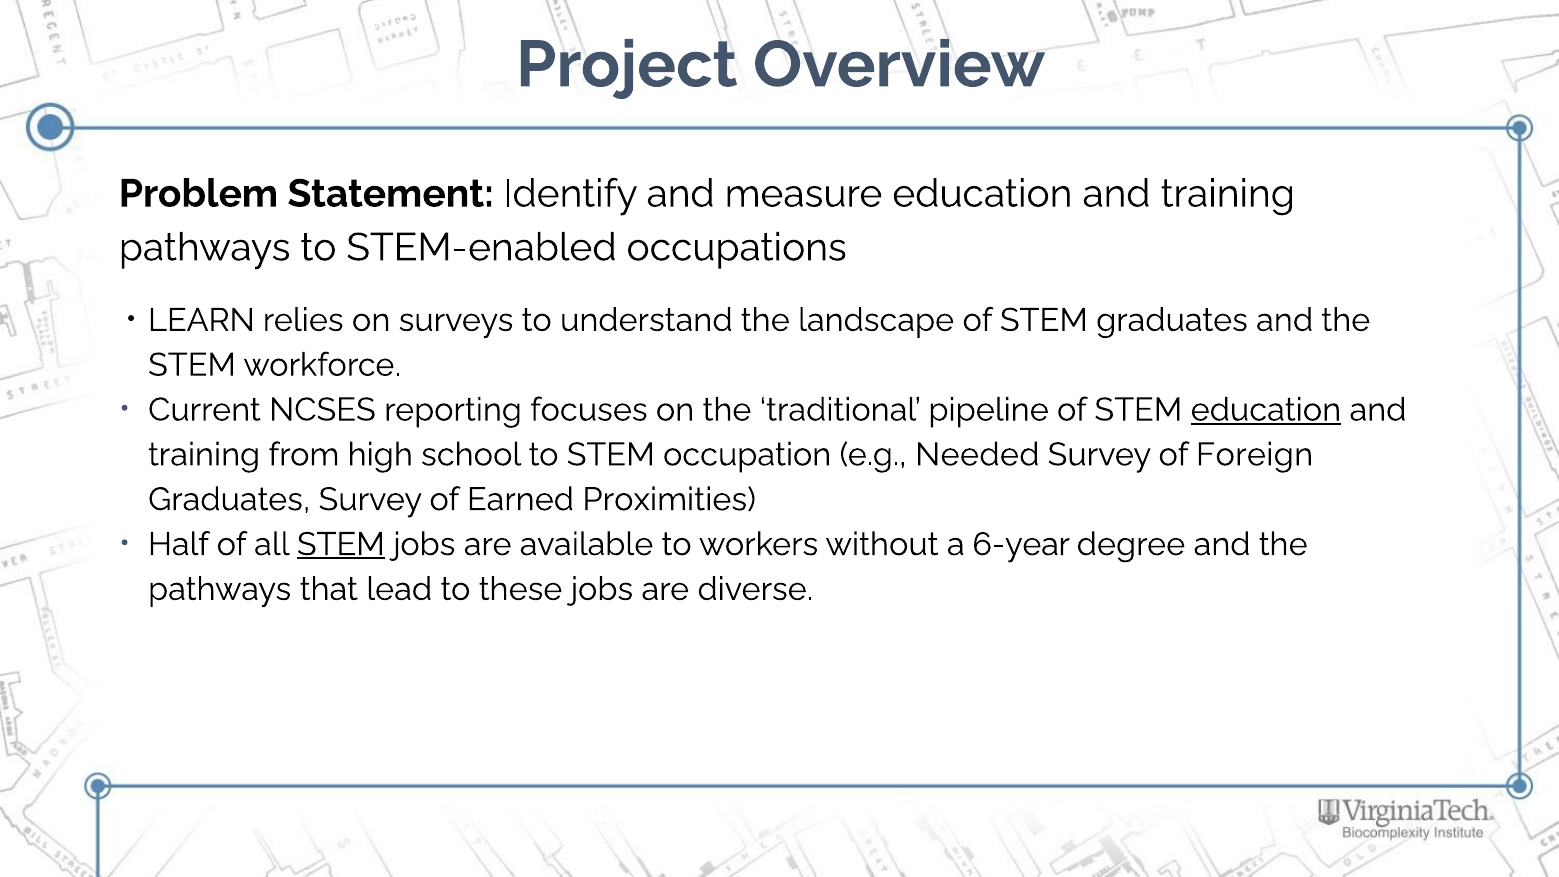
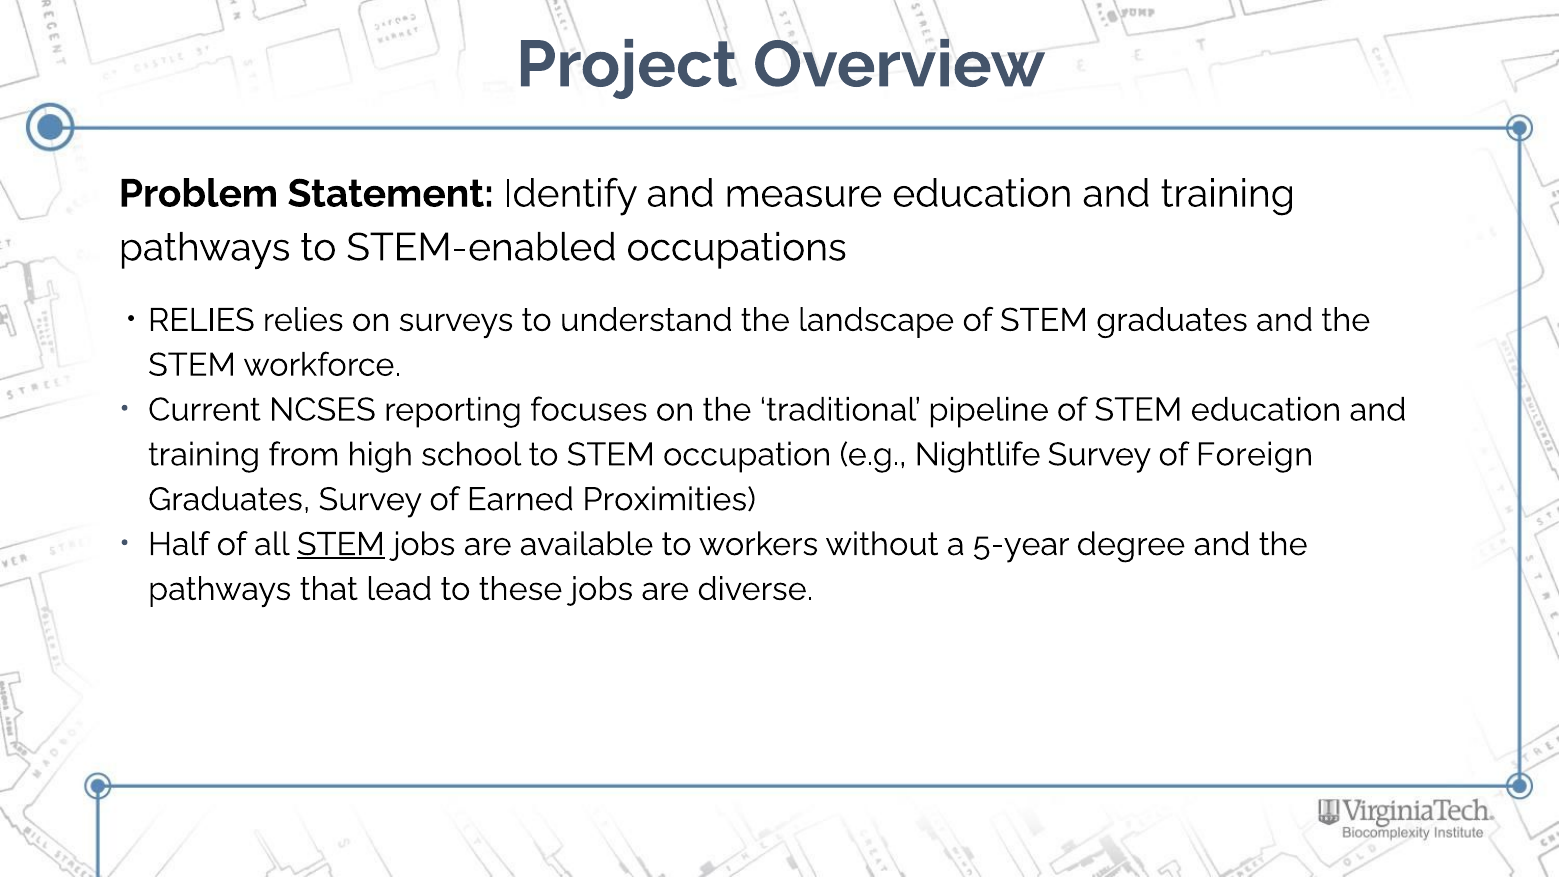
LEARN at (201, 320): LEARN -> RELIES
education at (1266, 410) underline: present -> none
Needed: Needed -> Nightlife
6-year: 6-year -> 5-year
